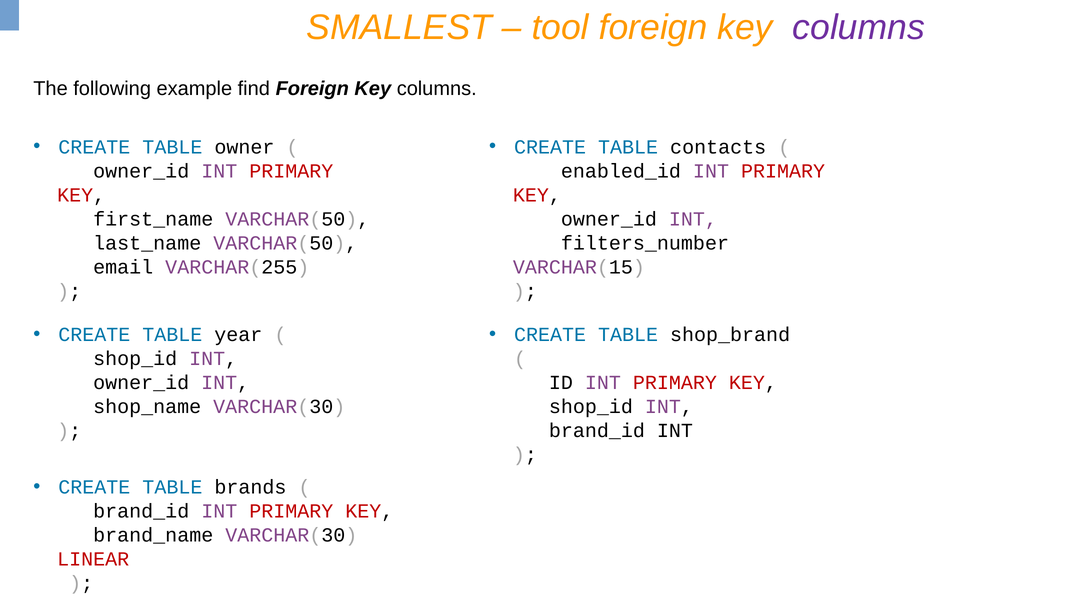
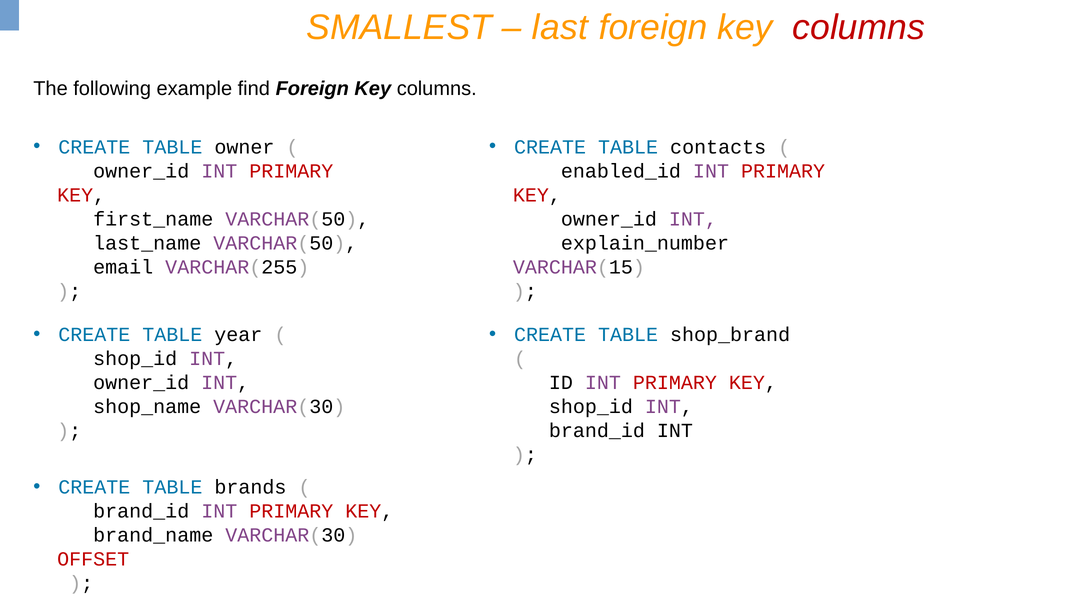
tool: tool -> last
columns at (859, 28) colour: purple -> red
filters_number: filters_number -> explain_number
LINEAR: LINEAR -> OFFSET
